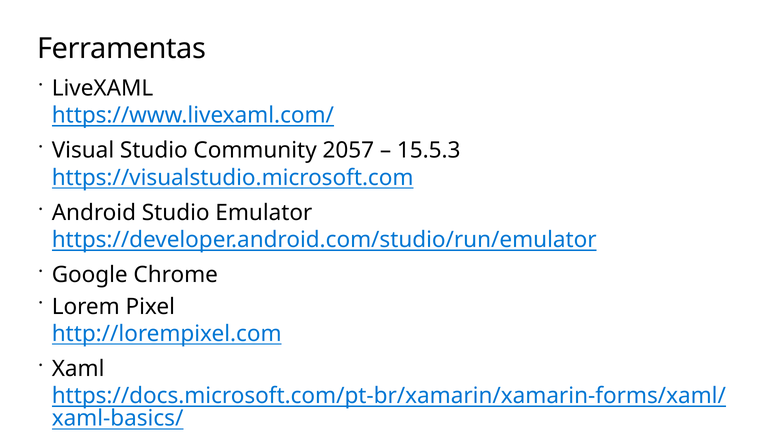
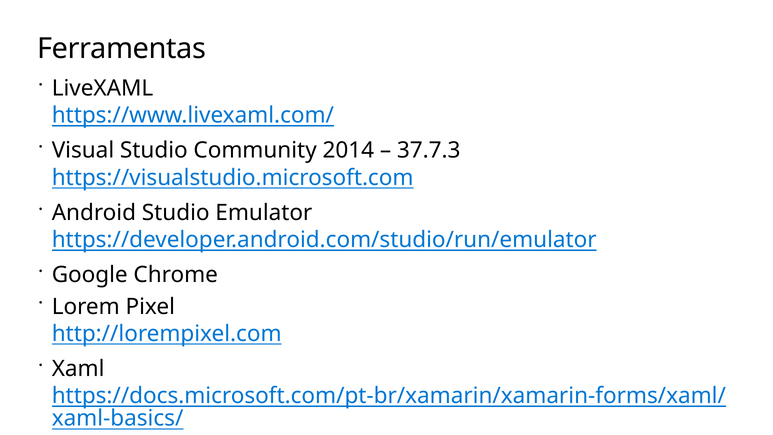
2057: 2057 -> 2014
15.5.3: 15.5.3 -> 37.7.3
